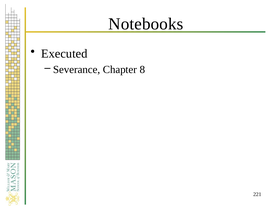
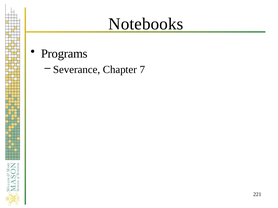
Executed: Executed -> Programs
8: 8 -> 7
